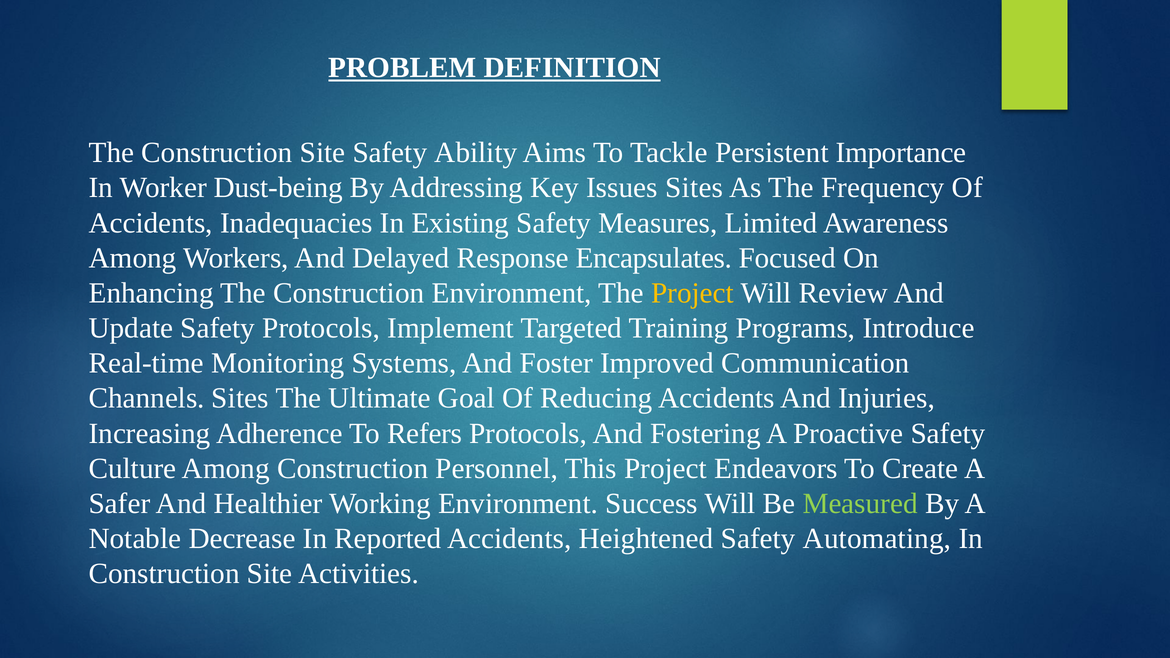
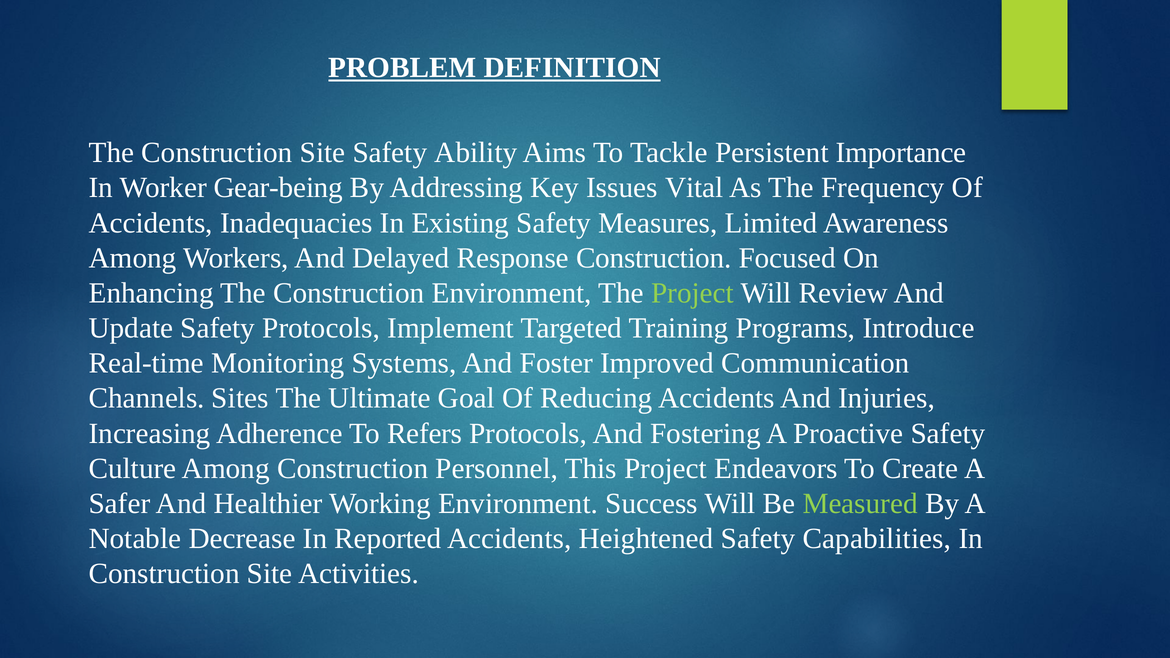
Dust-being: Dust-being -> Gear-being
Issues Sites: Sites -> Vital
Response Encapsulates: Encapsulates -> Construction
Project at (692, 293) colour: yellow -> light green
Automating: Automating -> Capabilities
